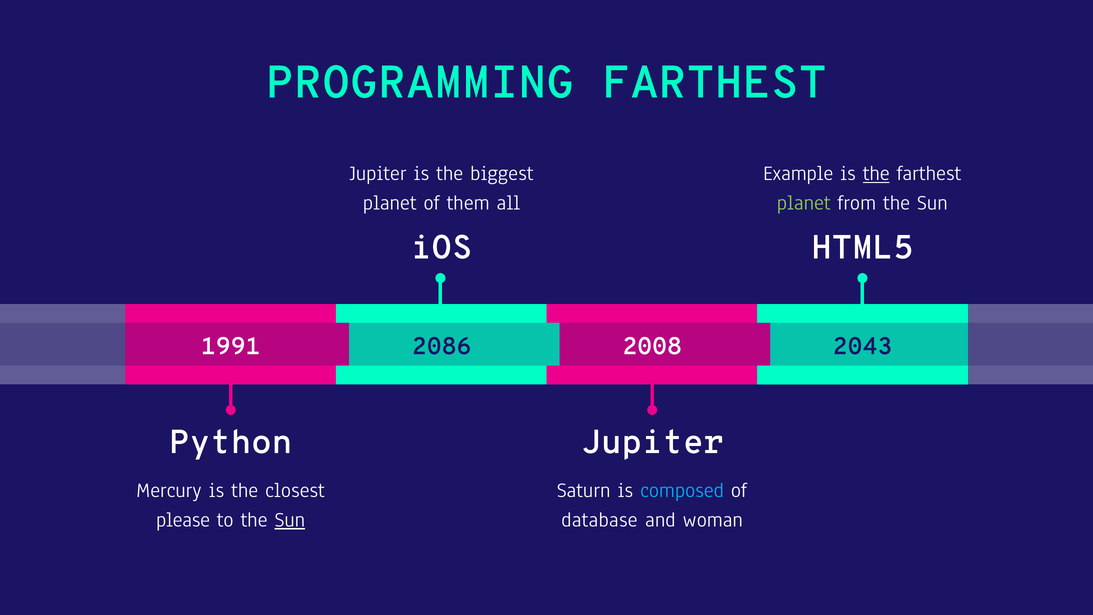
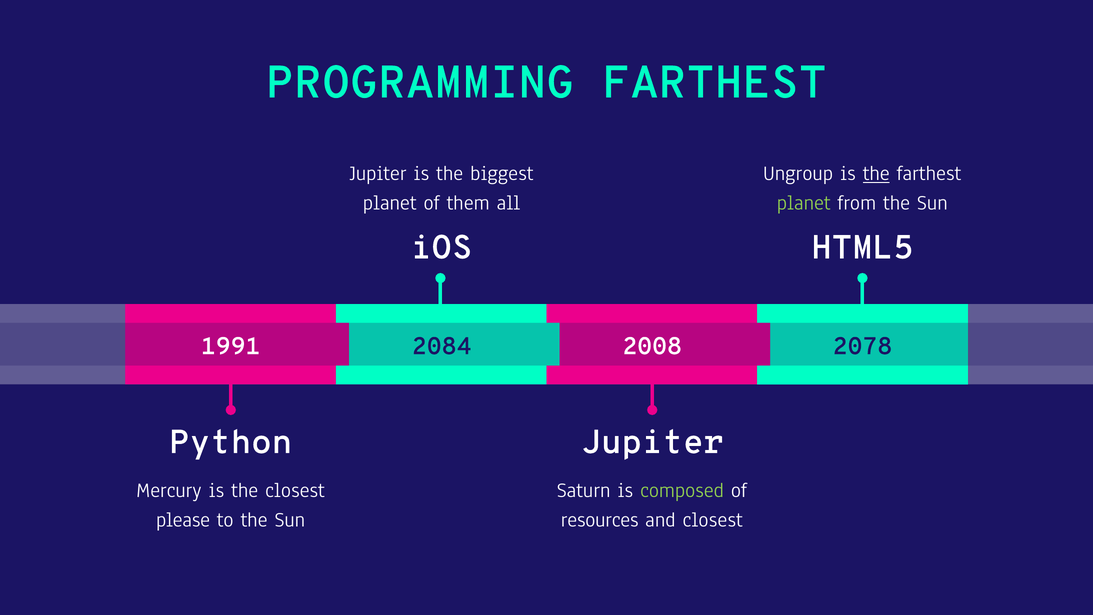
Example: Example -> Ungroup
2086: 2086 -> 2084
2043: 2043 -> 2078
composed colour: light blue -> light green
Sun at (290, 519) underline: present -> none
database: database -> resources
and woman: woman -> closest
